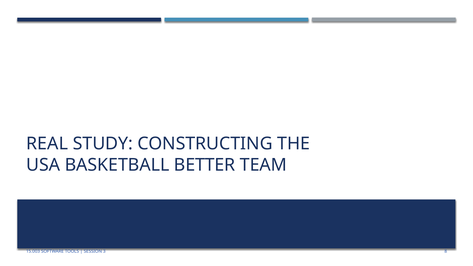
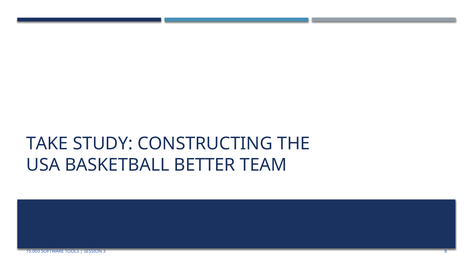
REAL: REAL -> TAKE
